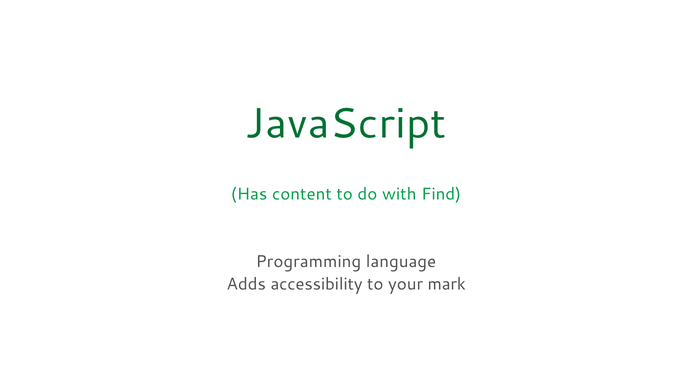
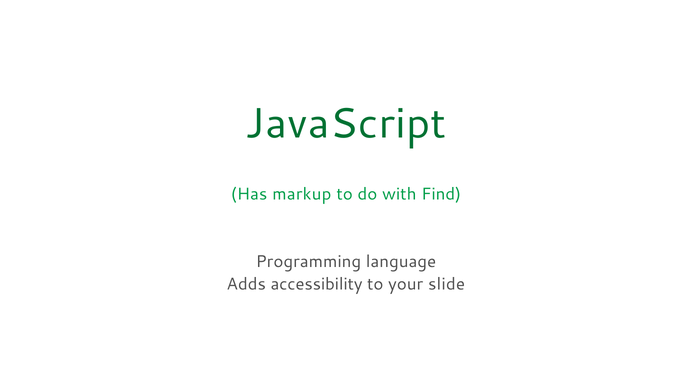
content: content -> markup
mark: mark -> slide
